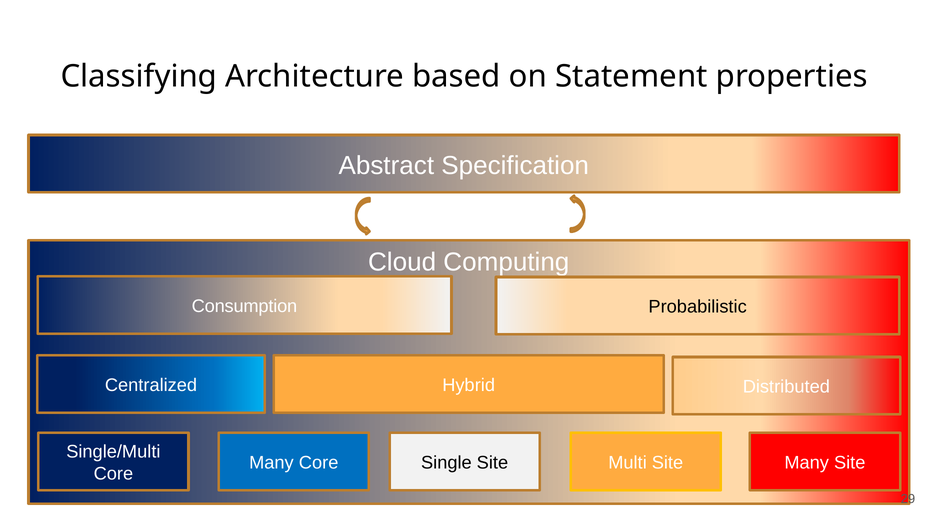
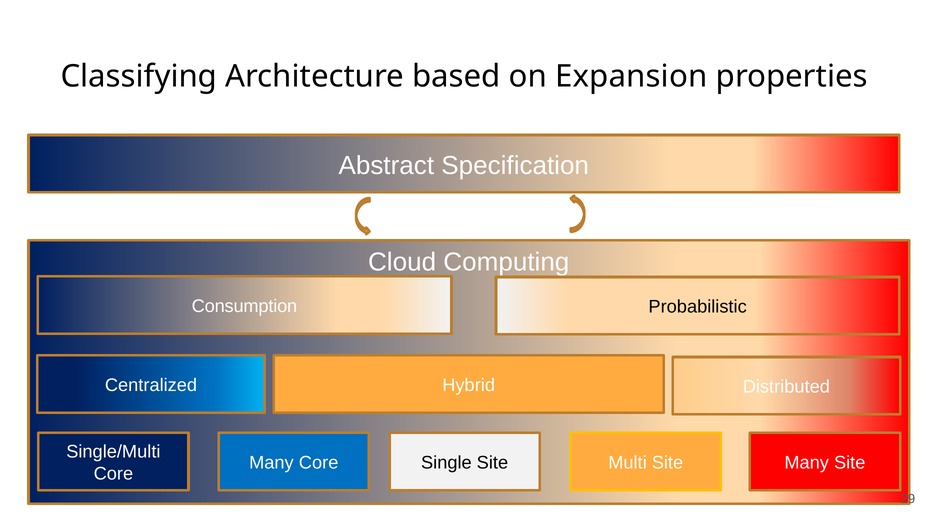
Statement: Statement -> Expansion
